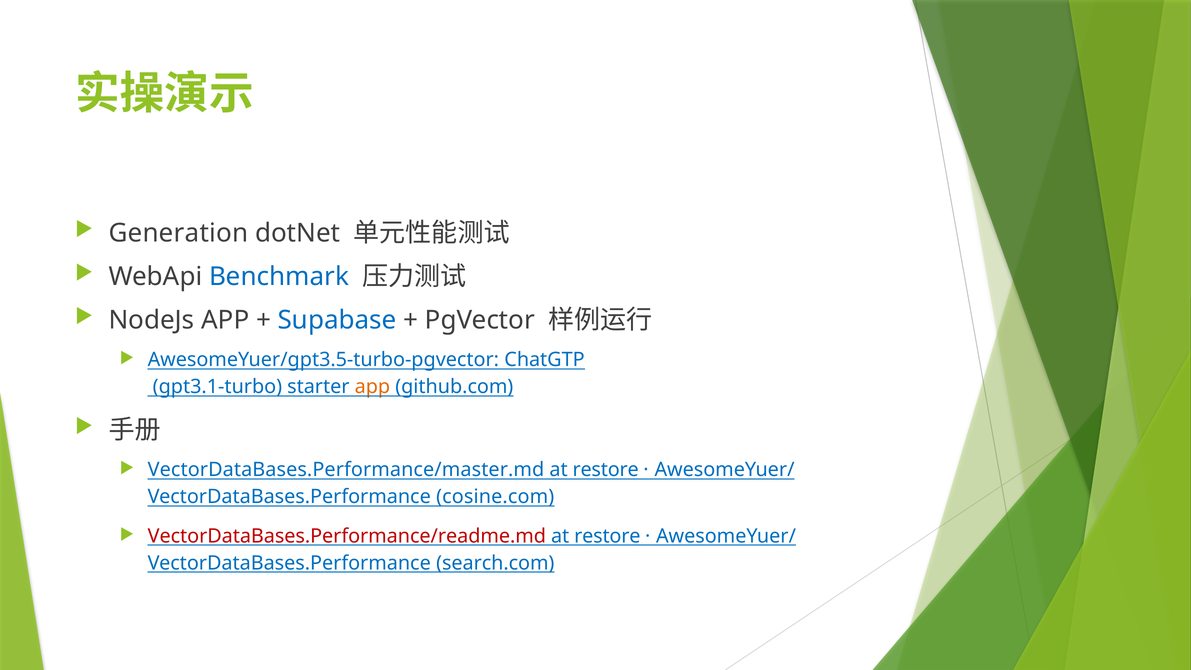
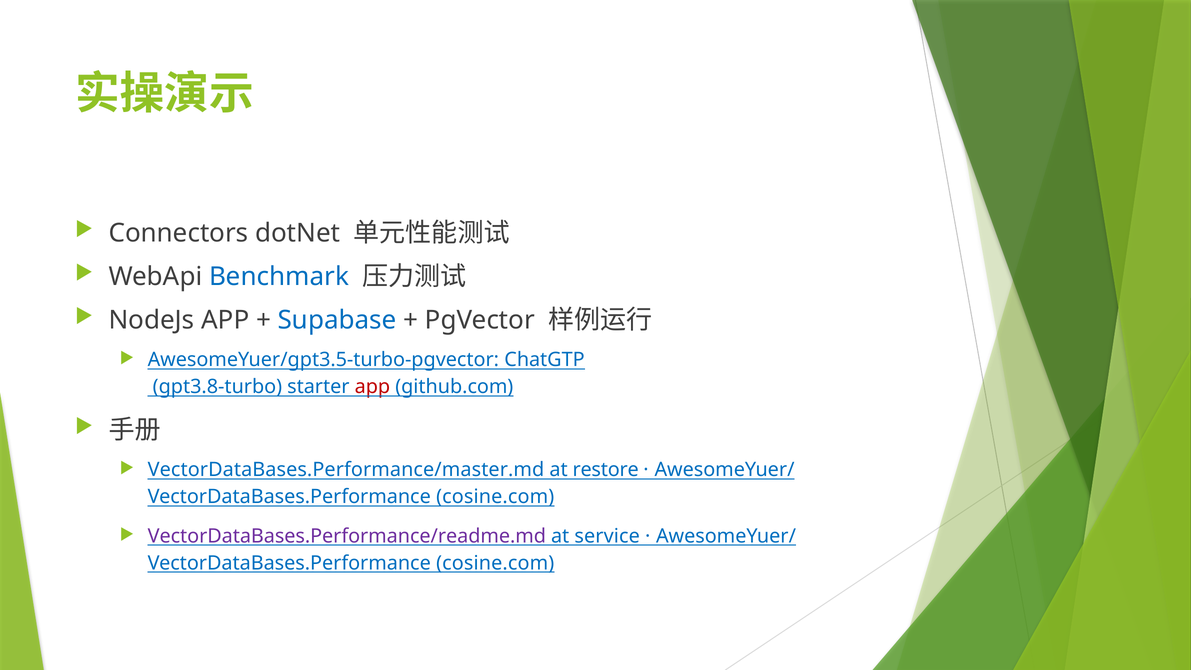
Generation: Generation -> Connectors
gpt3.1-turbo: gpt3.1-turbo -> gpt3.8-turbo
app at (372, 387) colour: orange -> red
VectorDataBases.Performance/readme.md colour: red -> purple
restore at (607, 536): restore -> service
search.com at (495, 563): search.com -> cosine.com
